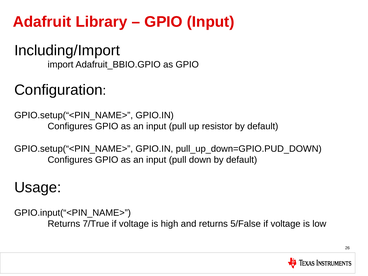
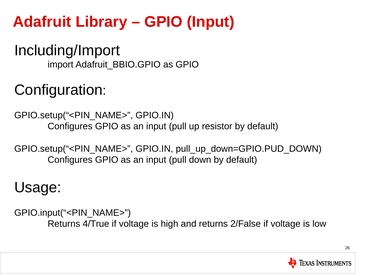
7/True: 7/True -> 4/True
5/False: 5/False -> 2/False
